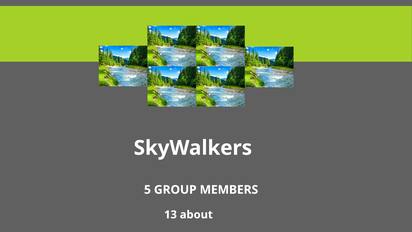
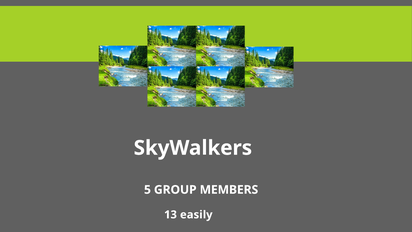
about: about -> easily
